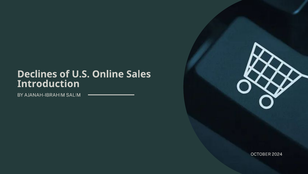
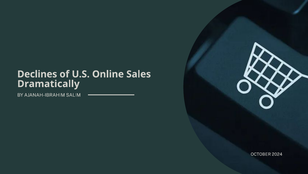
Introduction: Introduction -> Dramatically
